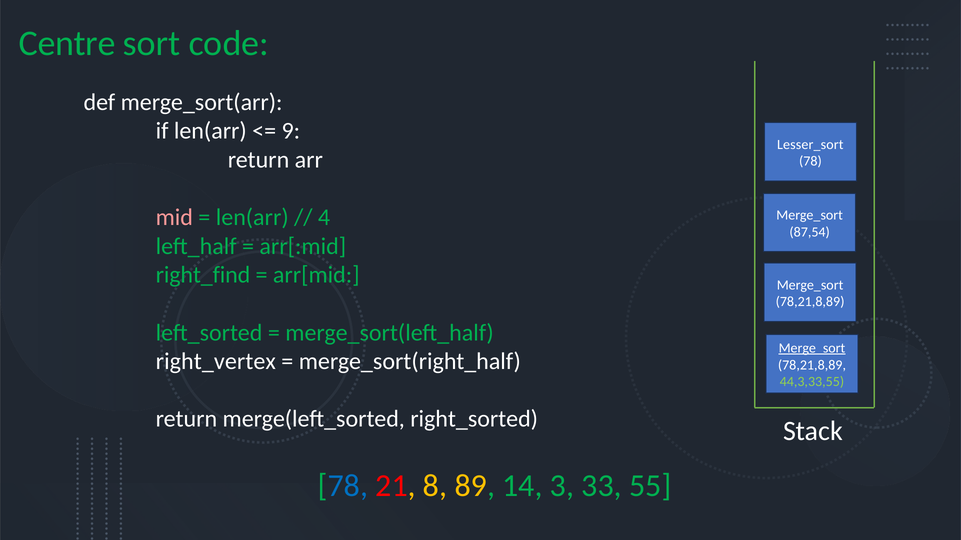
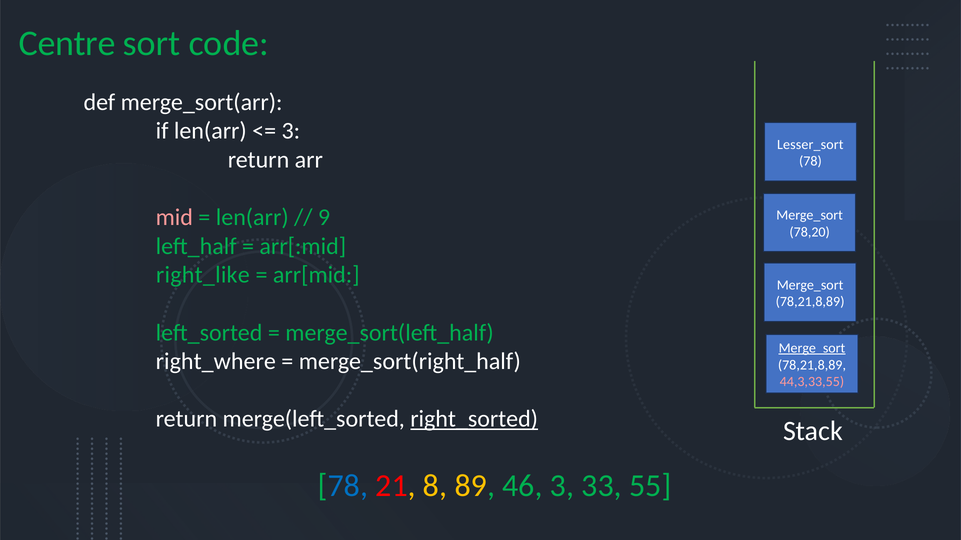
9 at (291, 131): 9 -> 3
4: 4 -> 9
87,54: 87,54 -> 78,20
right_find: right_find -> right_like
right_vertex: right_vertex -> right_where
44,3,33,55 colour: light green -> pink
right_sorted underline: none -> present
14: 14 -> 46
